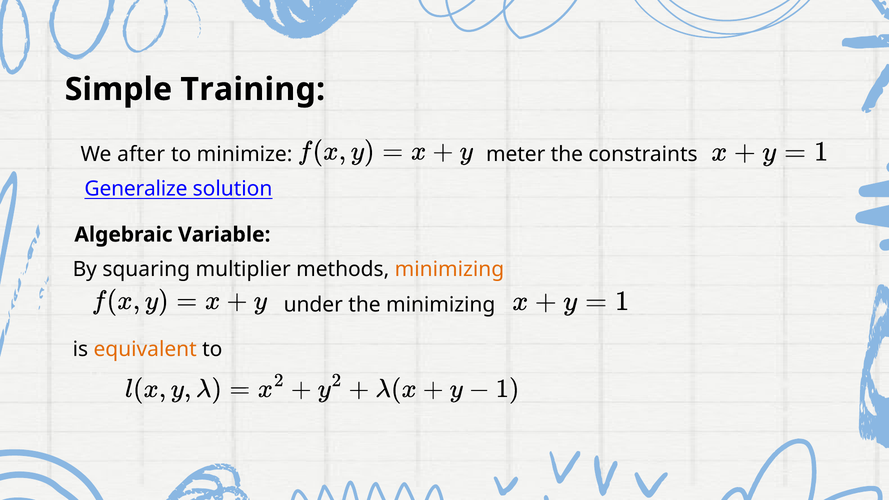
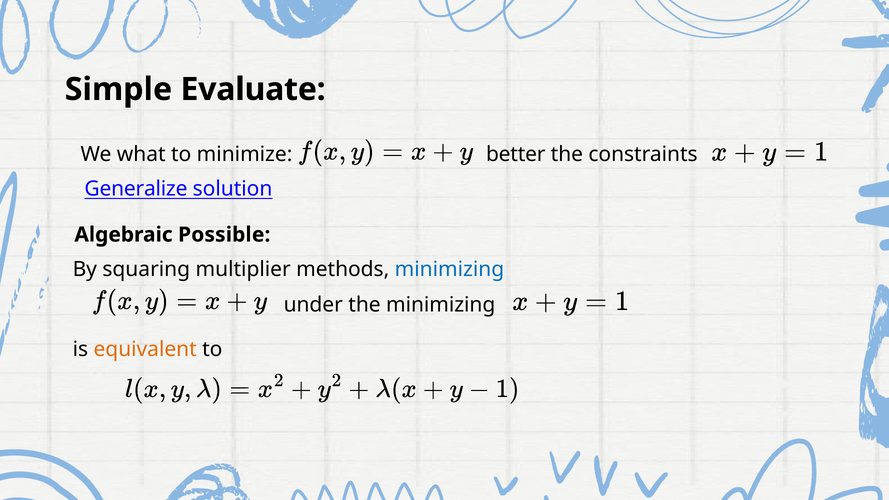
Training: Training -> Evaluate
after: after -> what
meter: meter -> better
Variable: Variable -> Possible
minimizing at (449, 270) colour: orange -> blue
